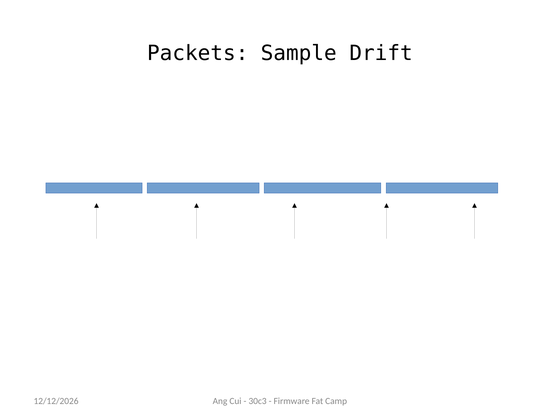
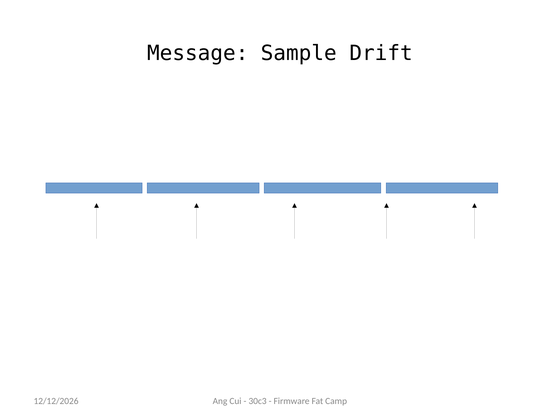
Packets: Packets -> Message
